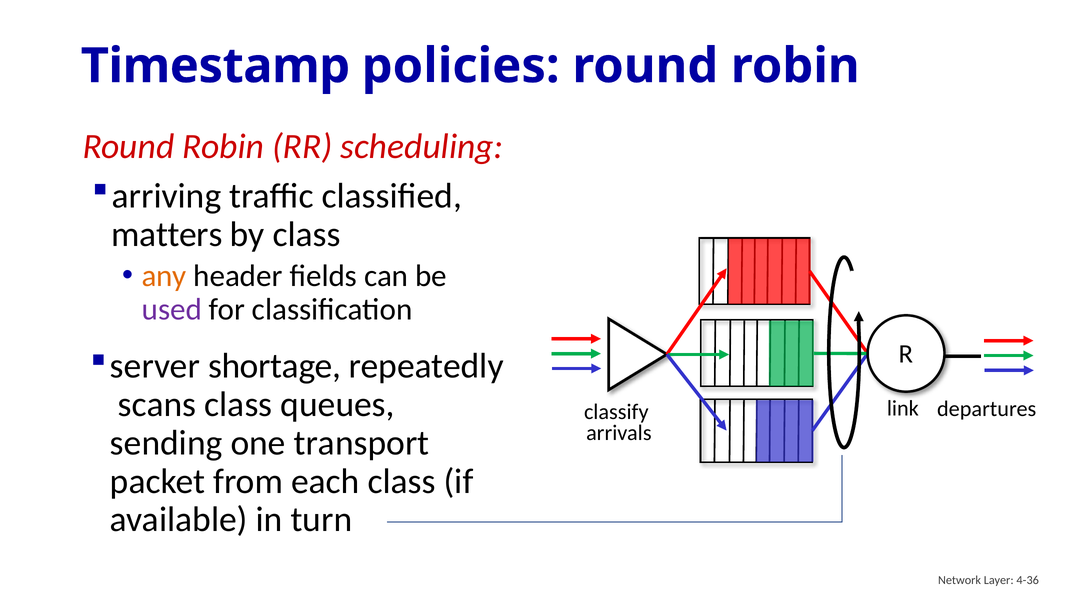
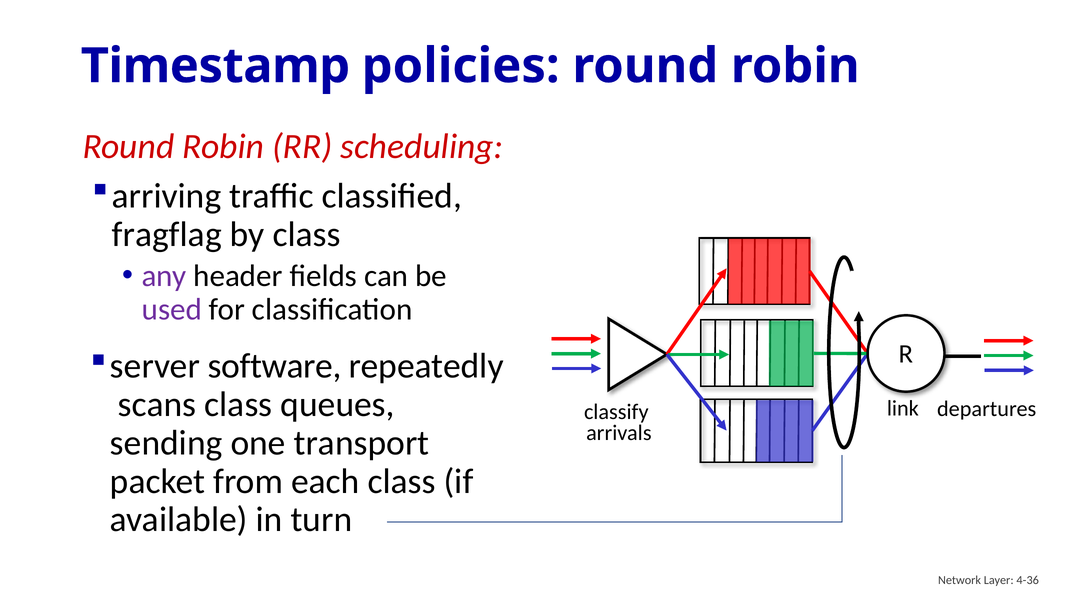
matters: matters -> fragflag
any colour: orange -> purple
shortage: shortage -> software
